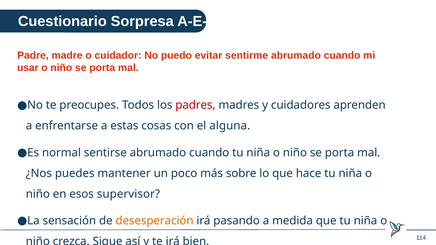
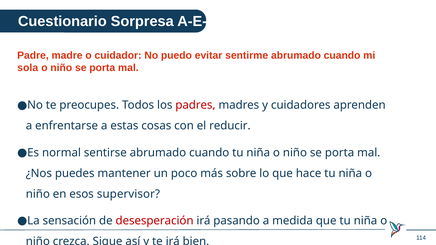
usar: usar -> sola
alguna: alguna -> reducir
desesperación colour: orange -> red
